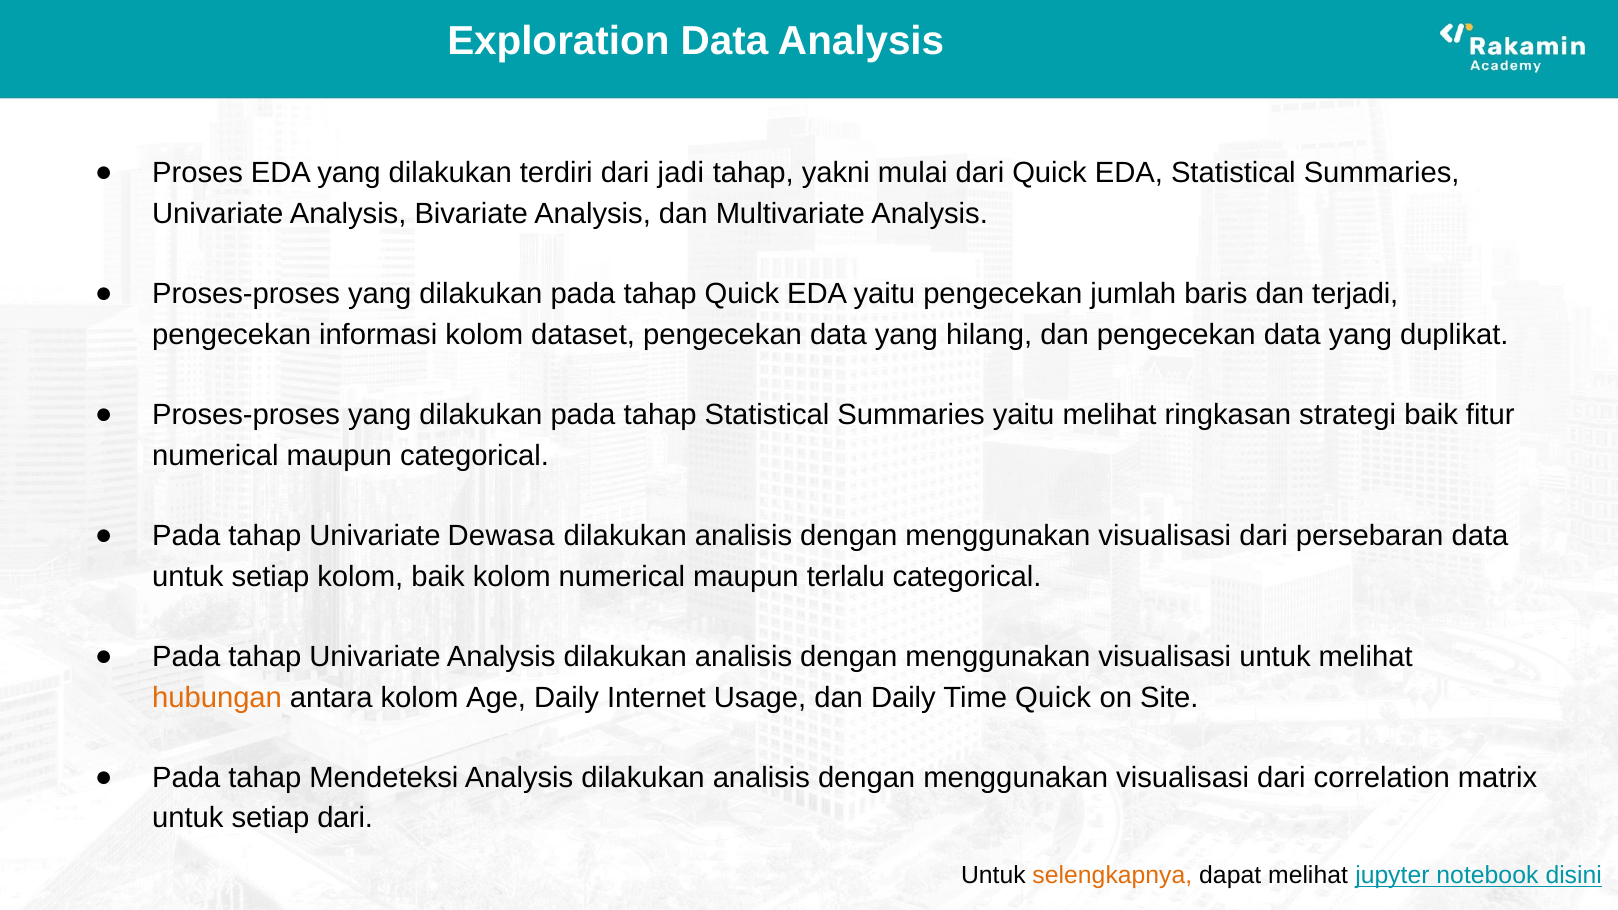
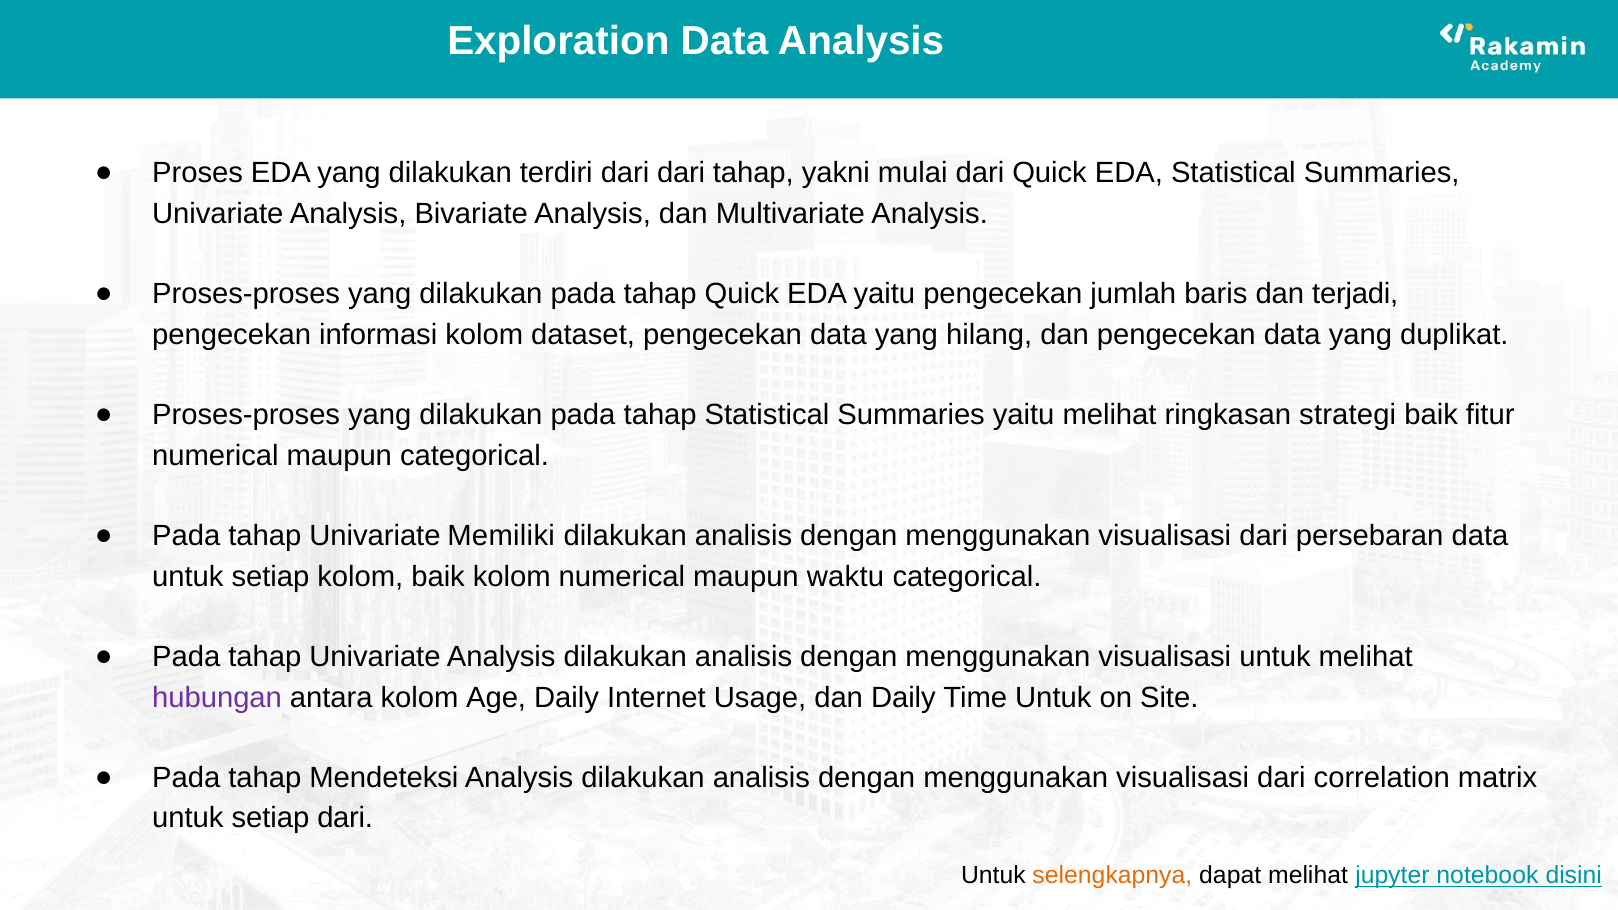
dari jadi: jadi -> dari
Dewasa: Dewasa -> Memiliki
terlalu: terlalu -> waktu
hubungan colour: orange -> purple
Time Quick: Quick -> Untuk
